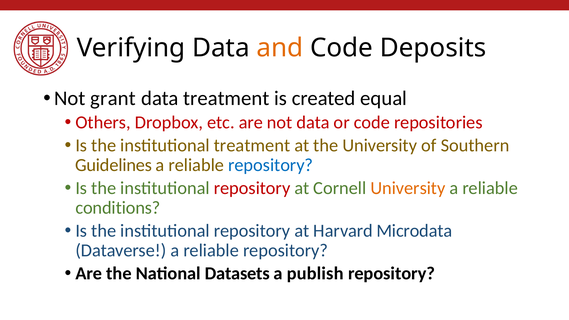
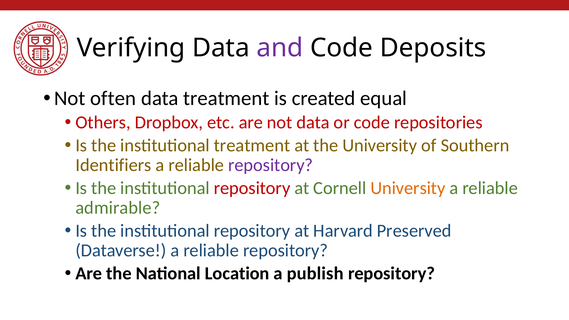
and colour: orange -> purple
grant: grant -> often
Guidelines: Guidelines -> Identifiers
repository at (271, 165) colour: blue -> purple
conditions: conditions -> admirable
Microdata: Microdata -> Preserved
Datasets: Datasets -> Location
